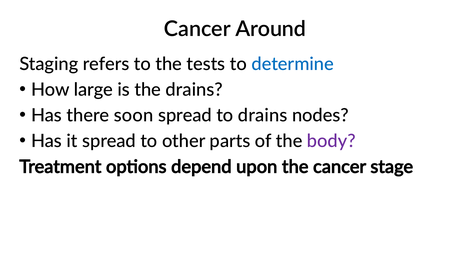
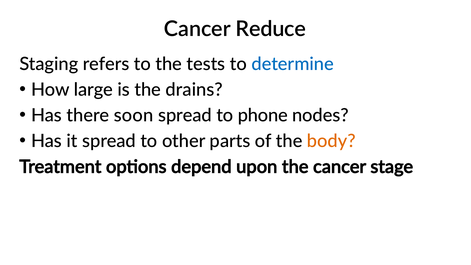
Around: Around -> Reduce
to drains: drains -> phone
body colour: purple -> orange
